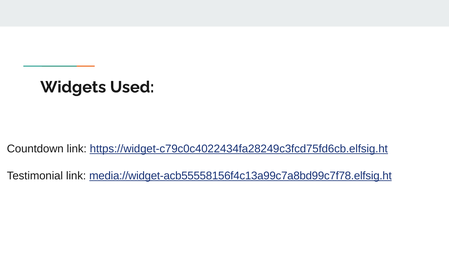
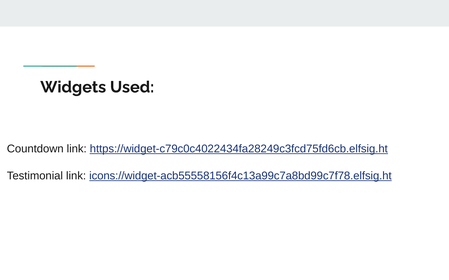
media://widget-acb55558156f4c13a99c7a8bd99c7f78.elfsig.ht: media://widget-acb55558156f4c13a99c7a8bd99c7f78.elfsig.ht -> icons://widget-acb55558156f4c13a99c7a8bd99c7f78.elfsig.ht
